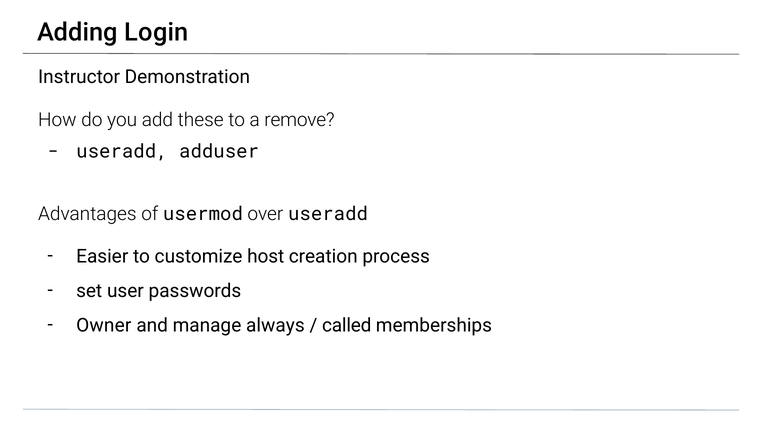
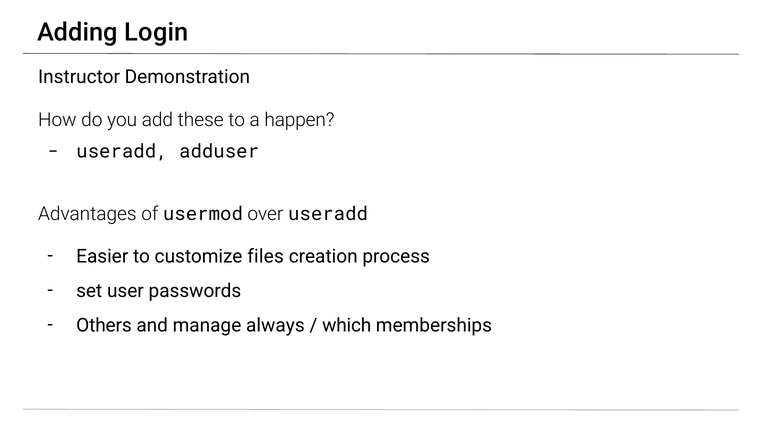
remove: remove -> happen
host: host -> files
Owner: Owner -> Others
called: called -> which
